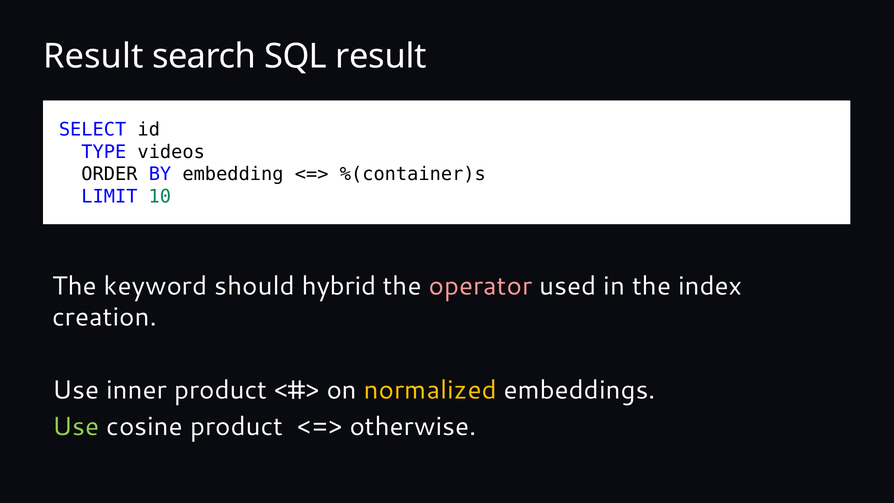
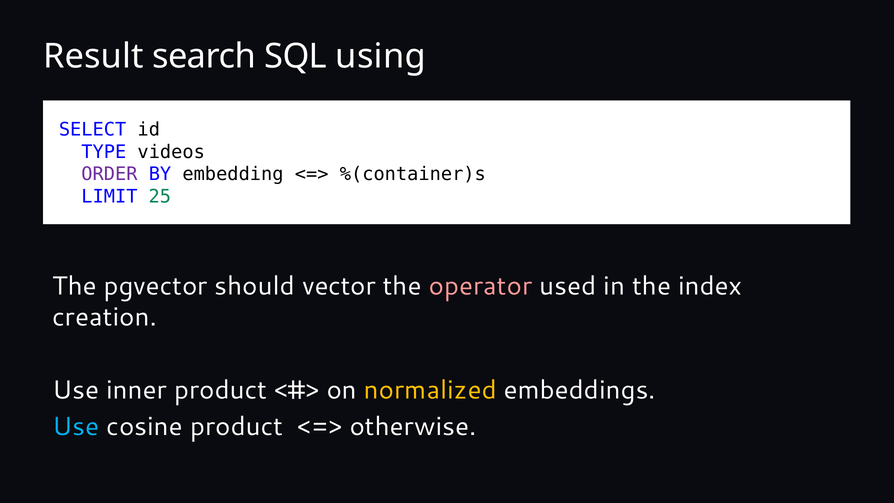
SQL result: result -> using
ORDER colour: black -> purple
10: 10 -> 25
keyword: keyword -> pgvector
hybrid: hybrid -> vector
Use at (76, 427) colour: light green -> light blue
